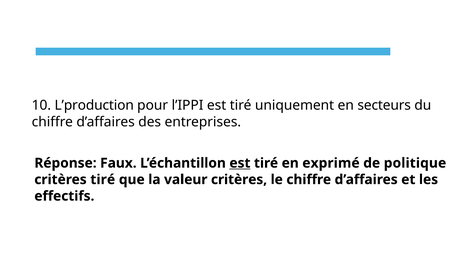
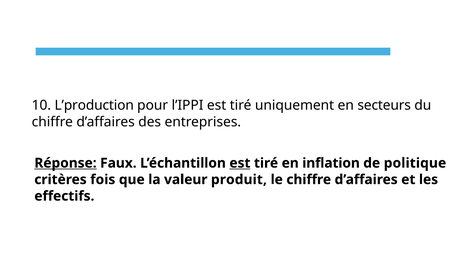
Réponse underline: none -> present
exprimé: exprimé -> inflation
critères tiré: tiré -> fois
valeur critères: critères -> produit
